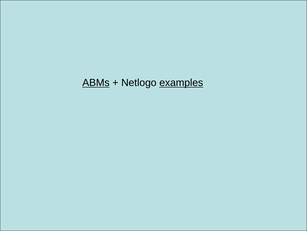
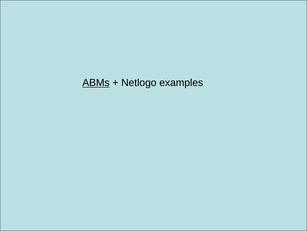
examples underline: present -> none
